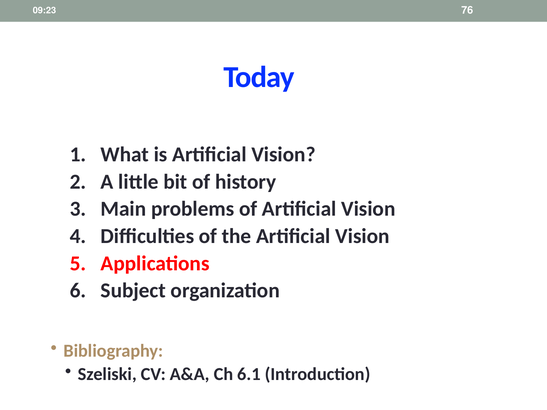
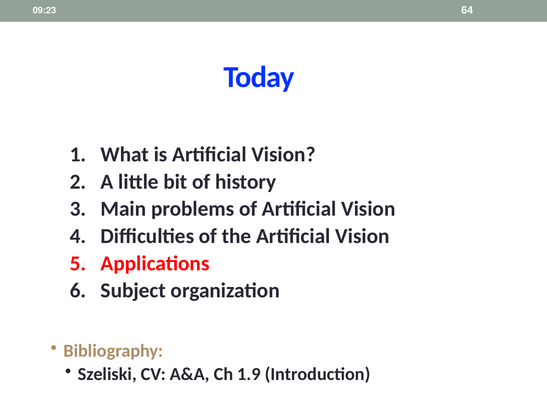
76: 76 -> 64
6.1: 6.1 -> 1.9
